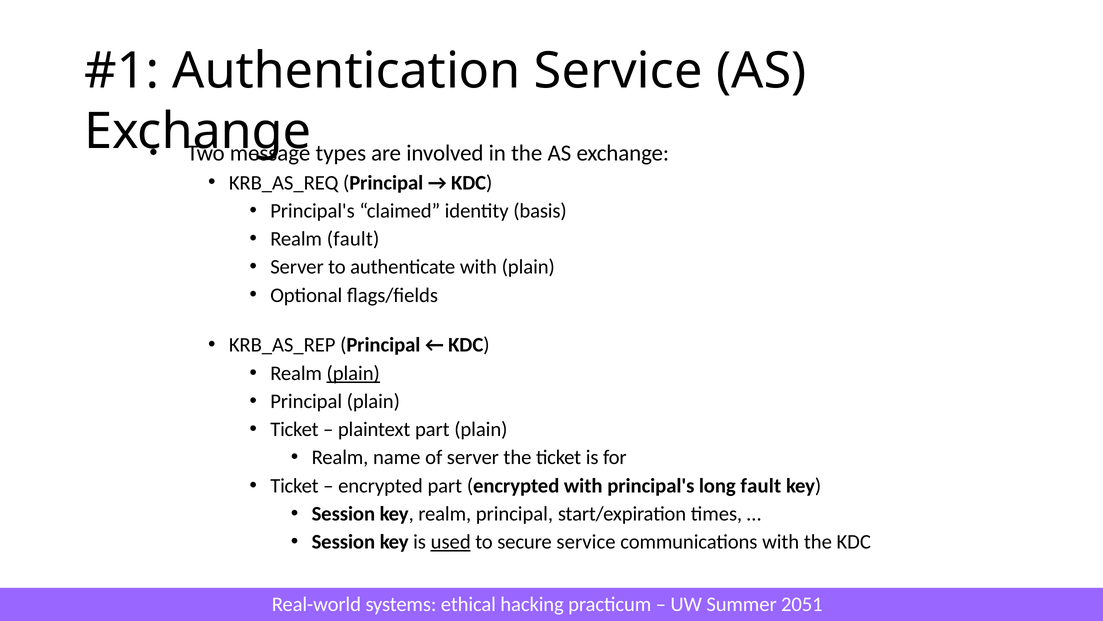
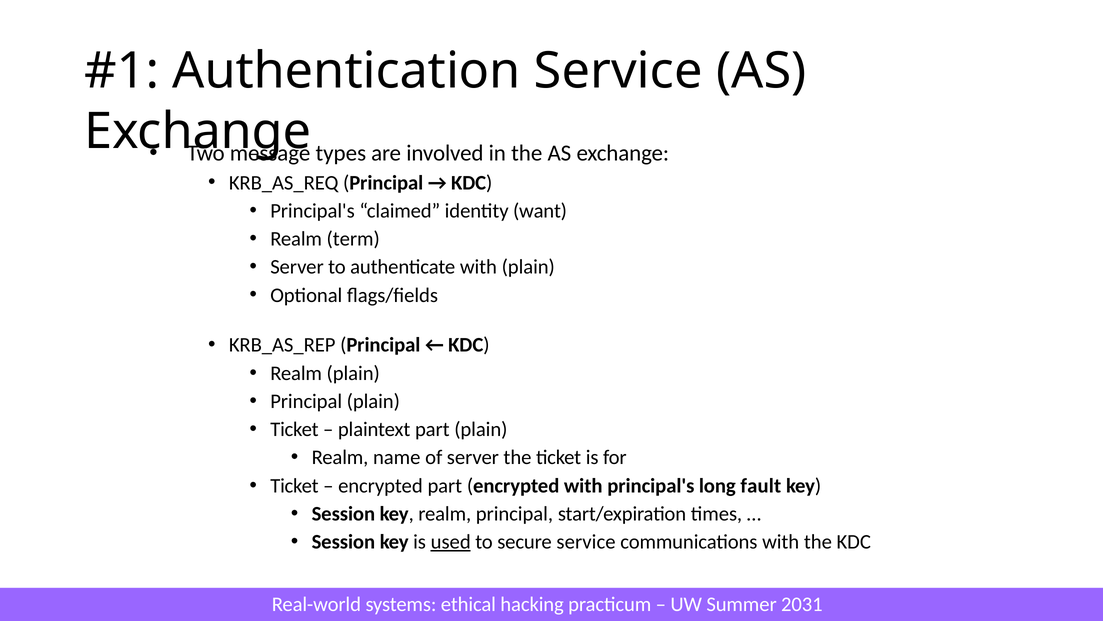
basis: basis -> want
Realm fault: fault -> term
plain at (353, 373) underline: present -> none
2051: 2051 -> 2031
